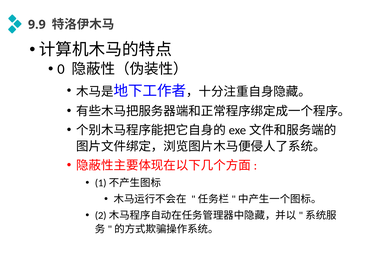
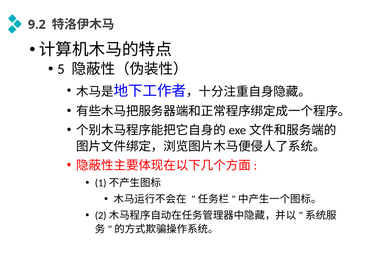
9.9: 9.9 -> 9.2
0: 0 -> 5
